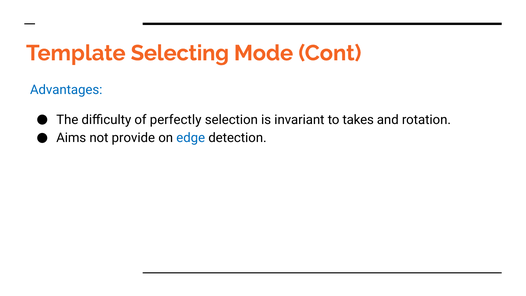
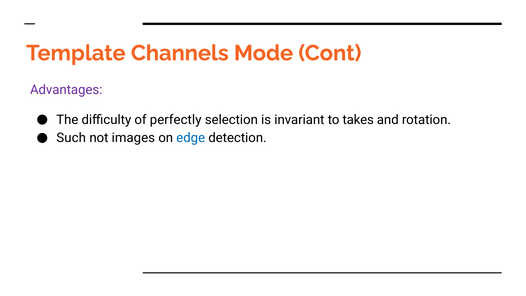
Selecting: Selecting -> Channels
Advantages colour: blue -> purple
Aims: Aims -> Such
provide: provide -> images
